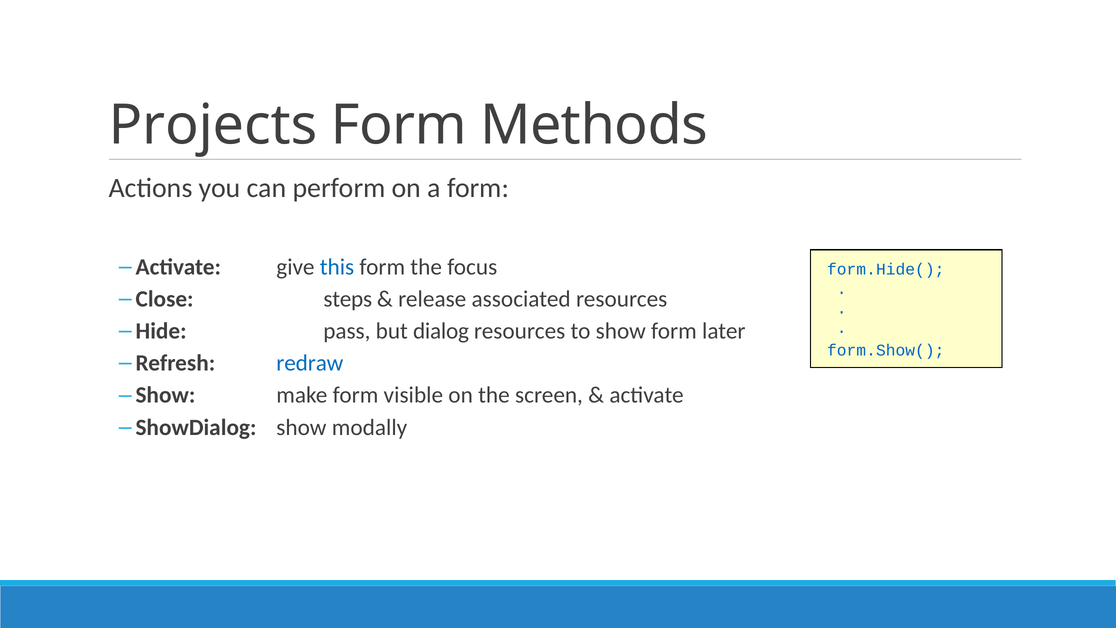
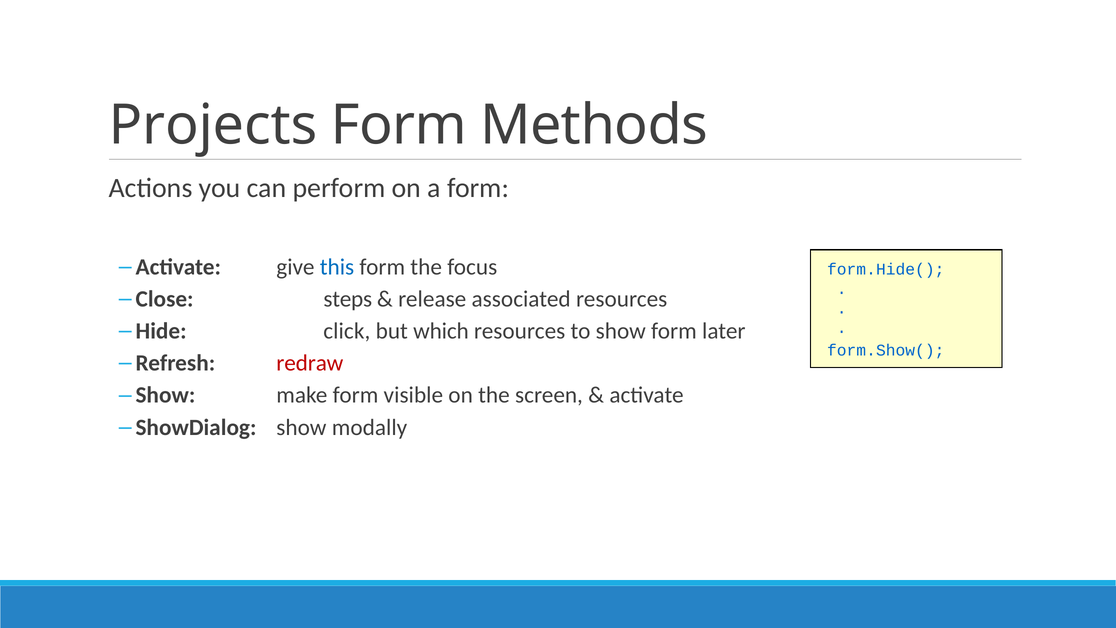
pass: pass -> click
dialog: dialog -> which
redraw colour: blue -> red
